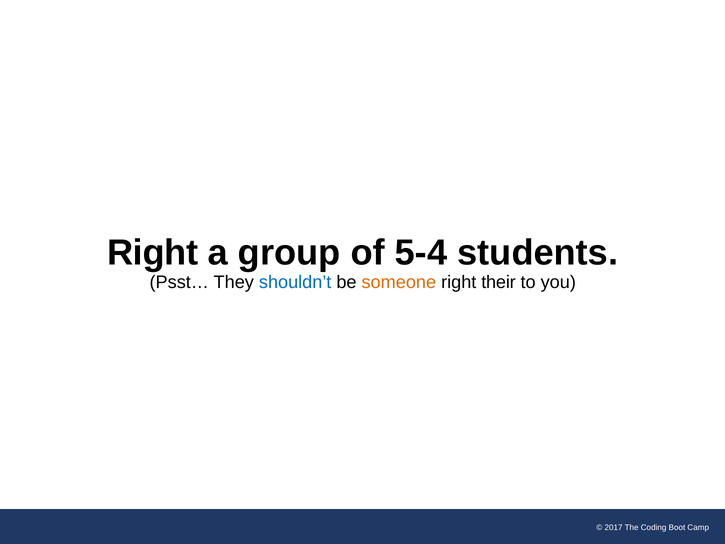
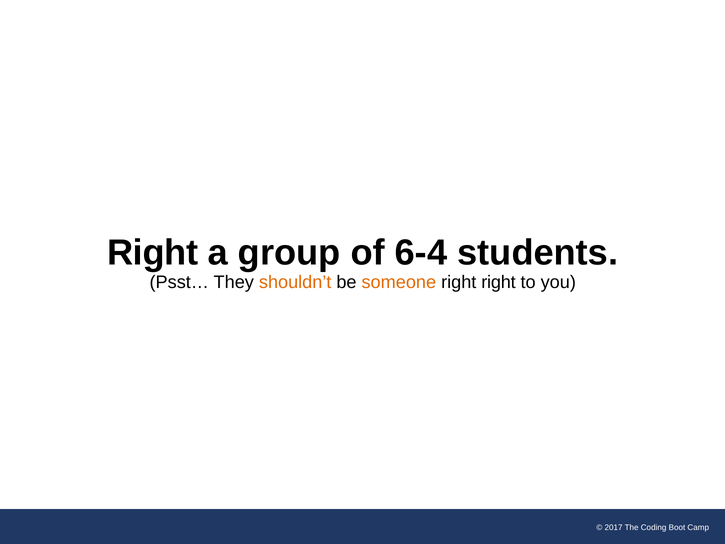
5-4: 5-4 -> 6-4
shouldn’t colour: blue -> orange
right their: their -> right
